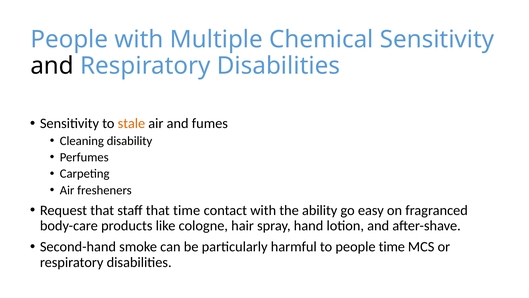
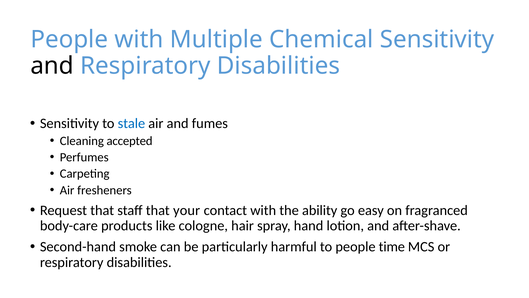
stale colour: orange -> blue
disability: disability -> accepted
that time: time -> your
